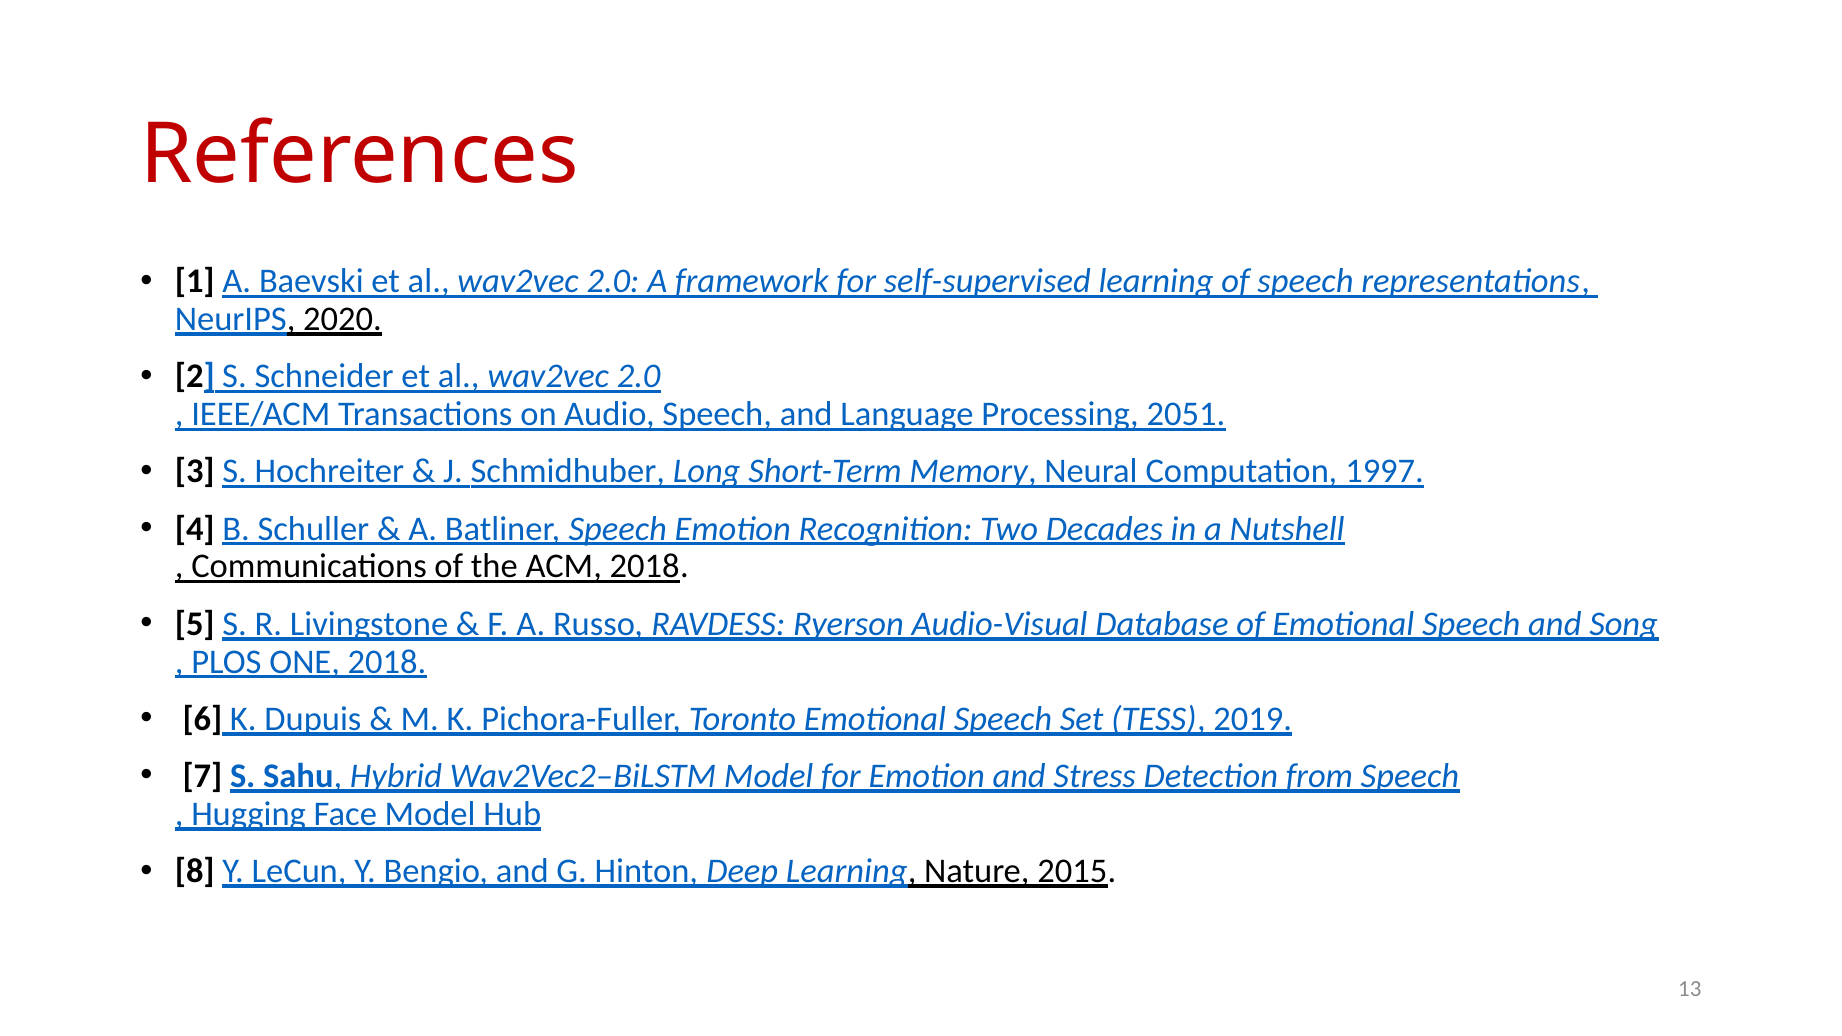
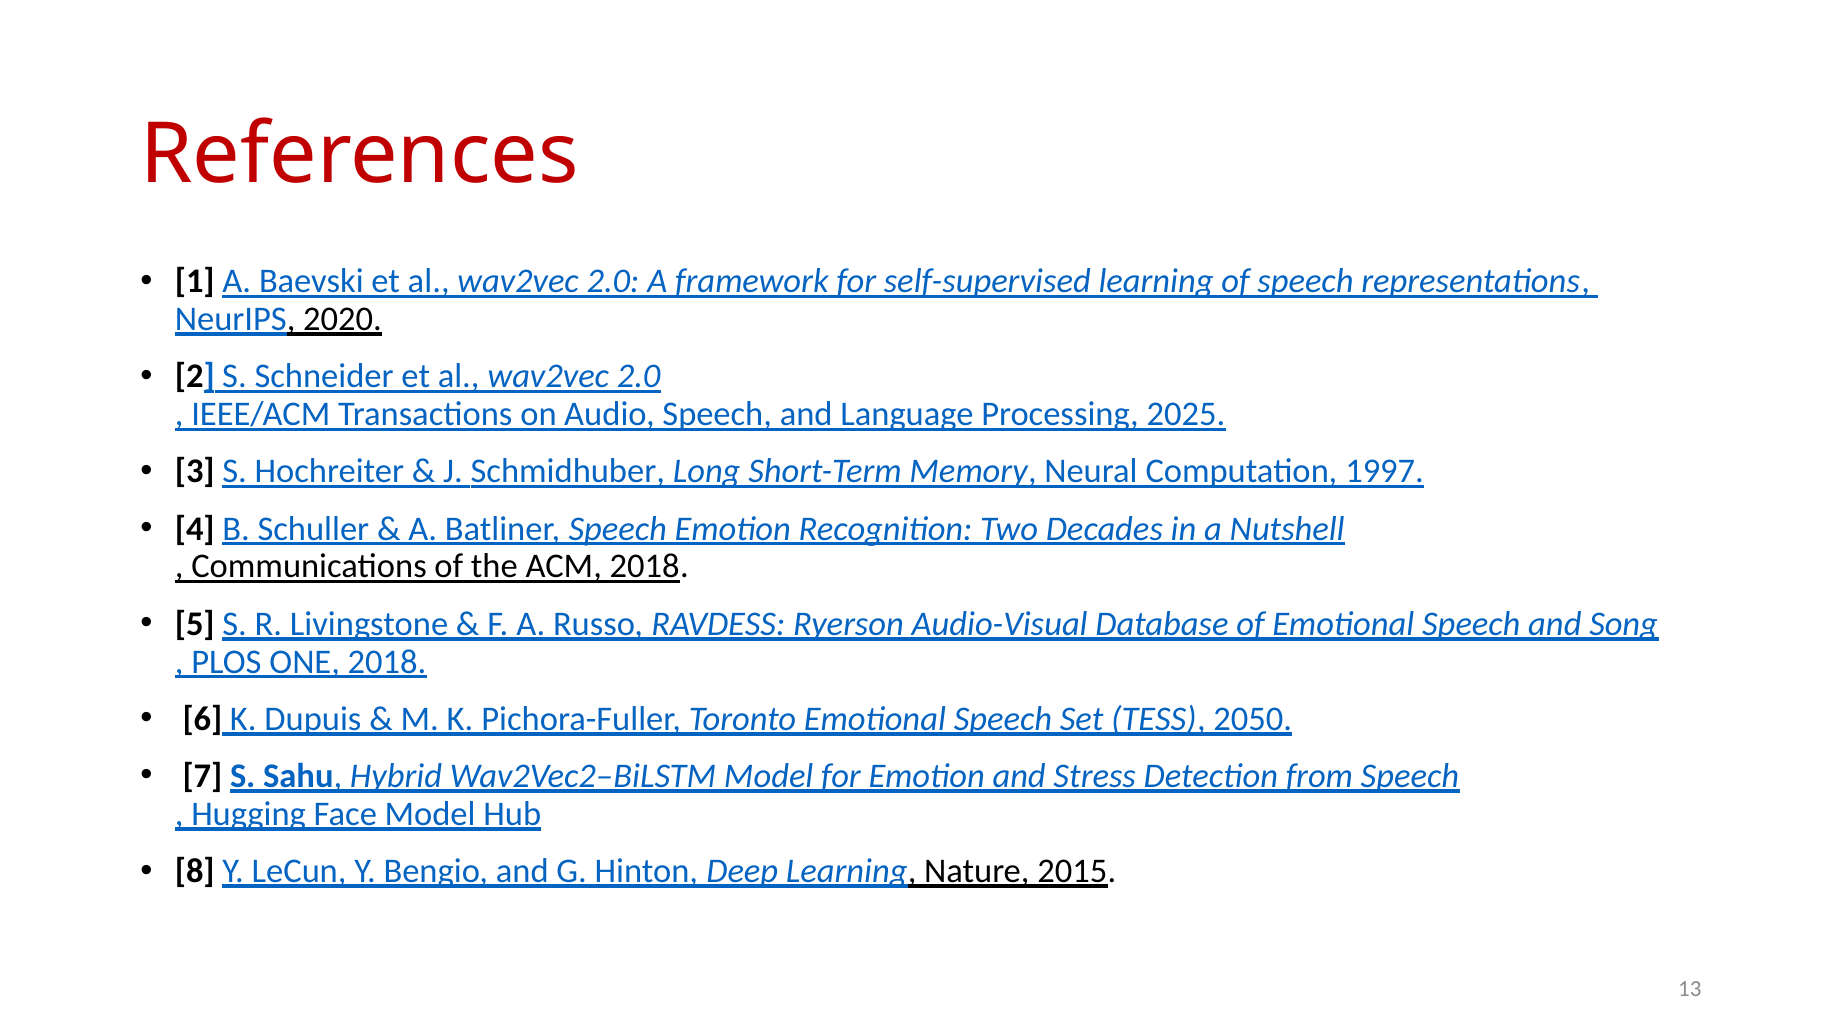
2051: 2051 -> 2025
2019: 2019 -> 2050
